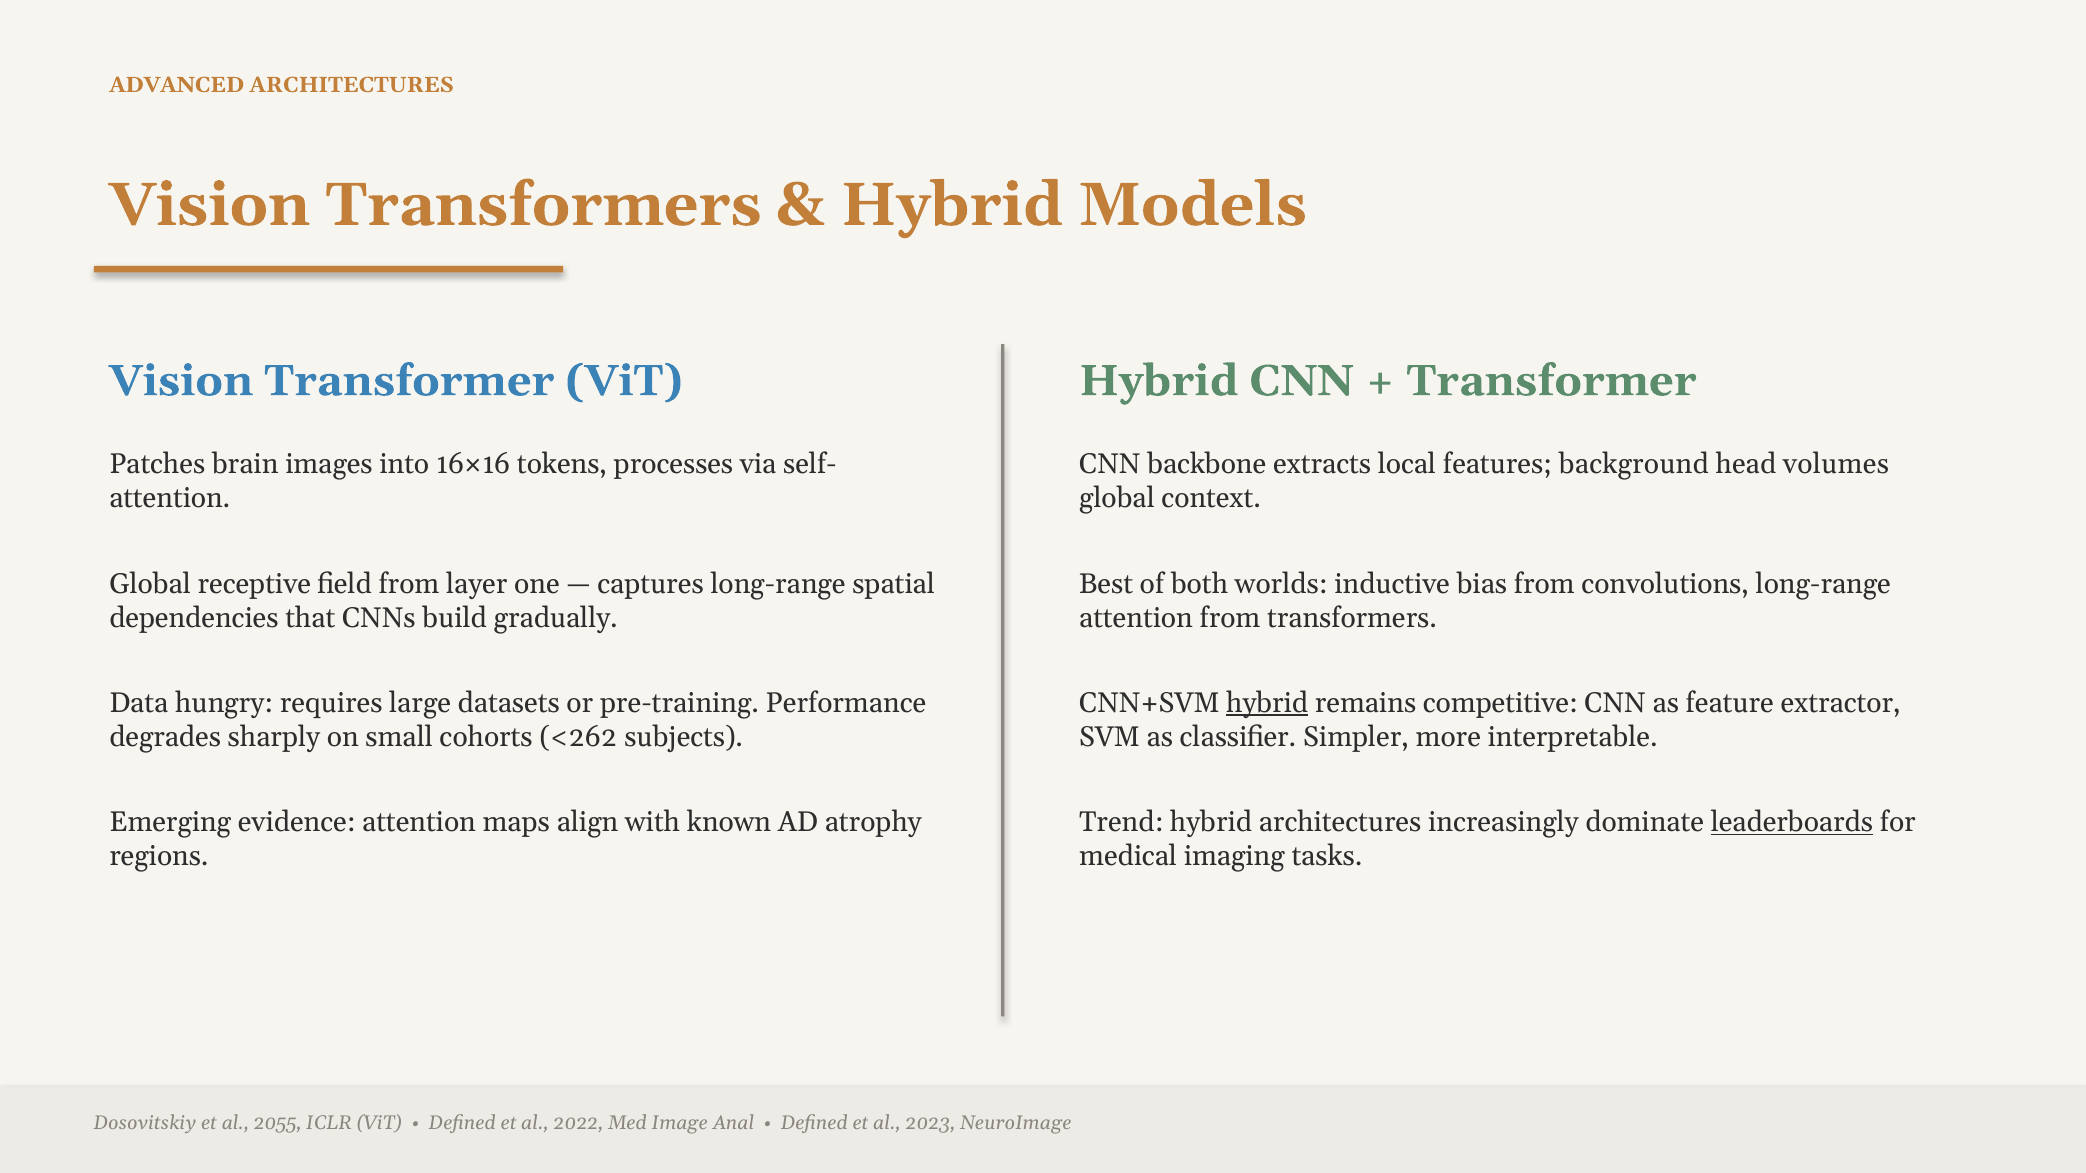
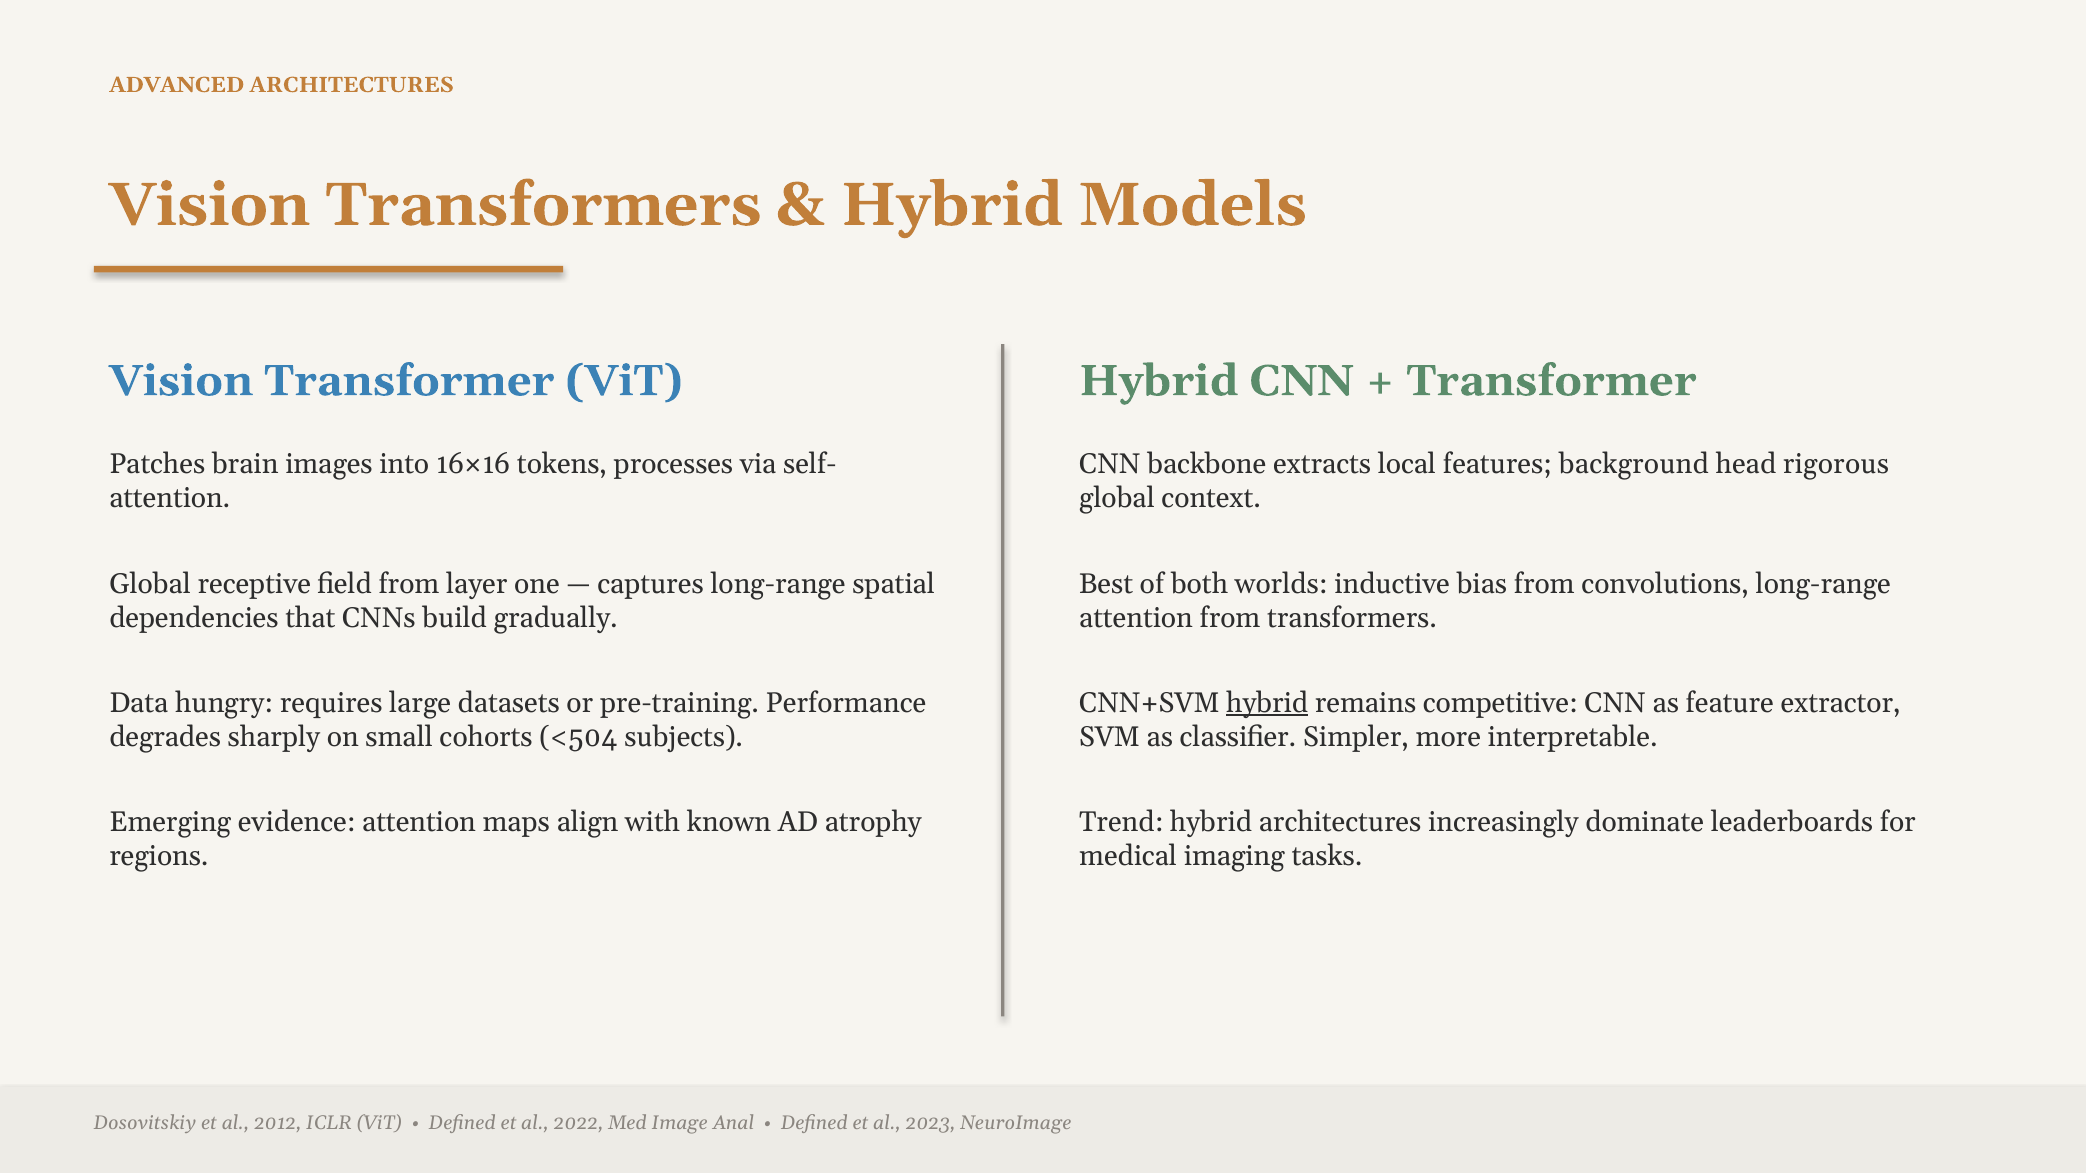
volumes: volumes -> rigorous
<262: <262 -> <504
leaderboards underline: present -> none
2055: 2055 -> 2012
